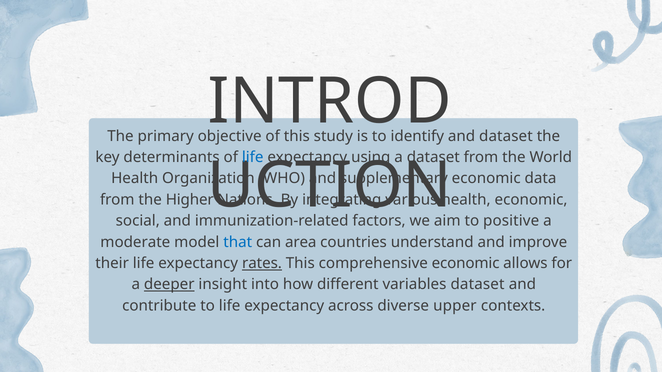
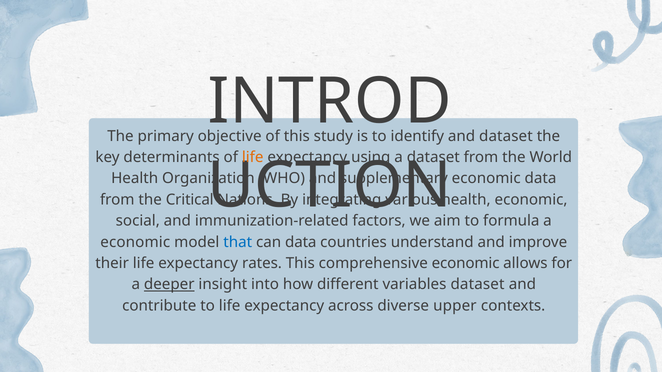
life at (253, 157) colour: blue -> orange
Higher: Higher -> Critical
positive: positive -> formula
moderate at (135, 242): moderate -> economic
can area: area -> data
rates underline: present -> none
